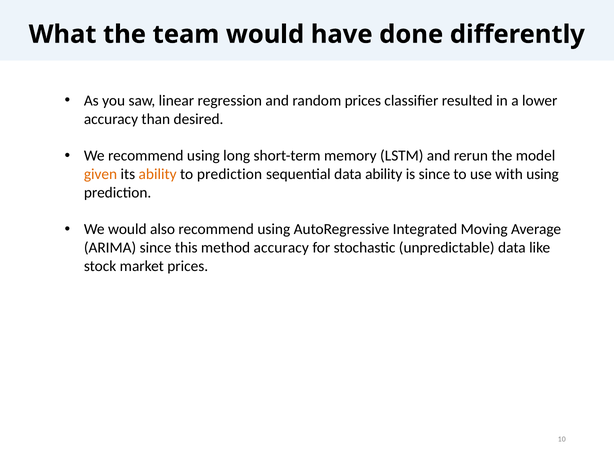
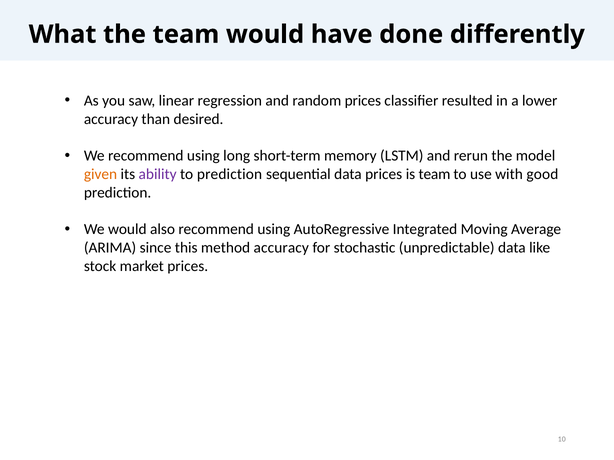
ability at (158, 174) colour: orange -> purple
data ability: ability -> prices
is since: since -> team
with using: using -> good
